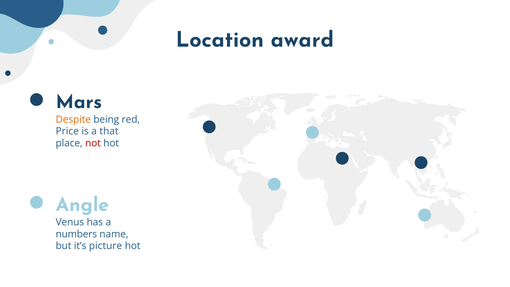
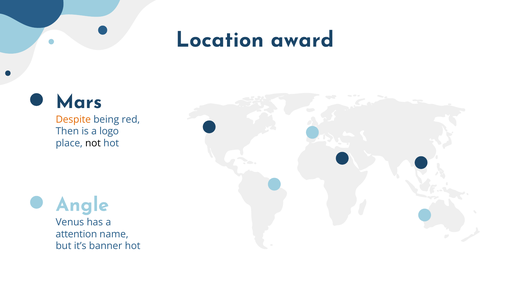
Price: Price -> Then
that: that -> logo
not colour: red -> black
numbers: numbers -> attention
picture: picture -> banner
